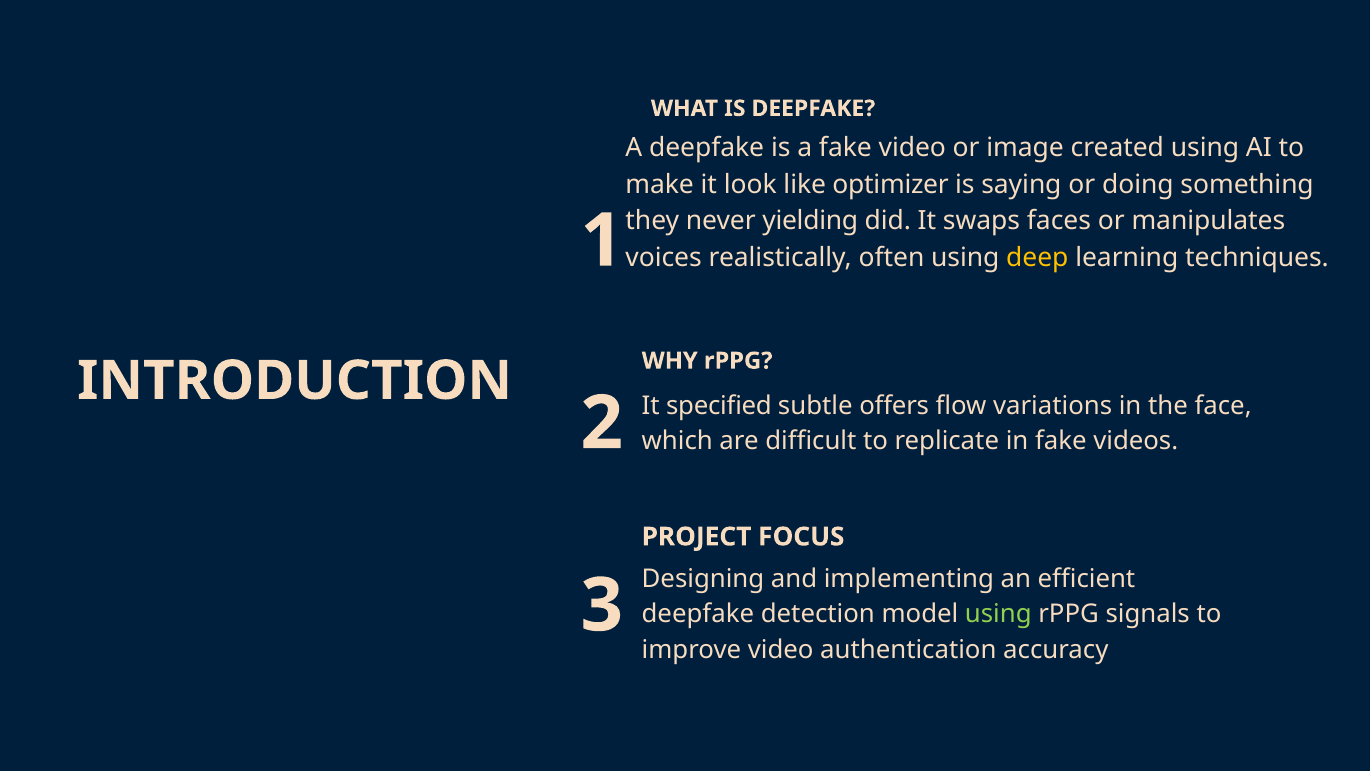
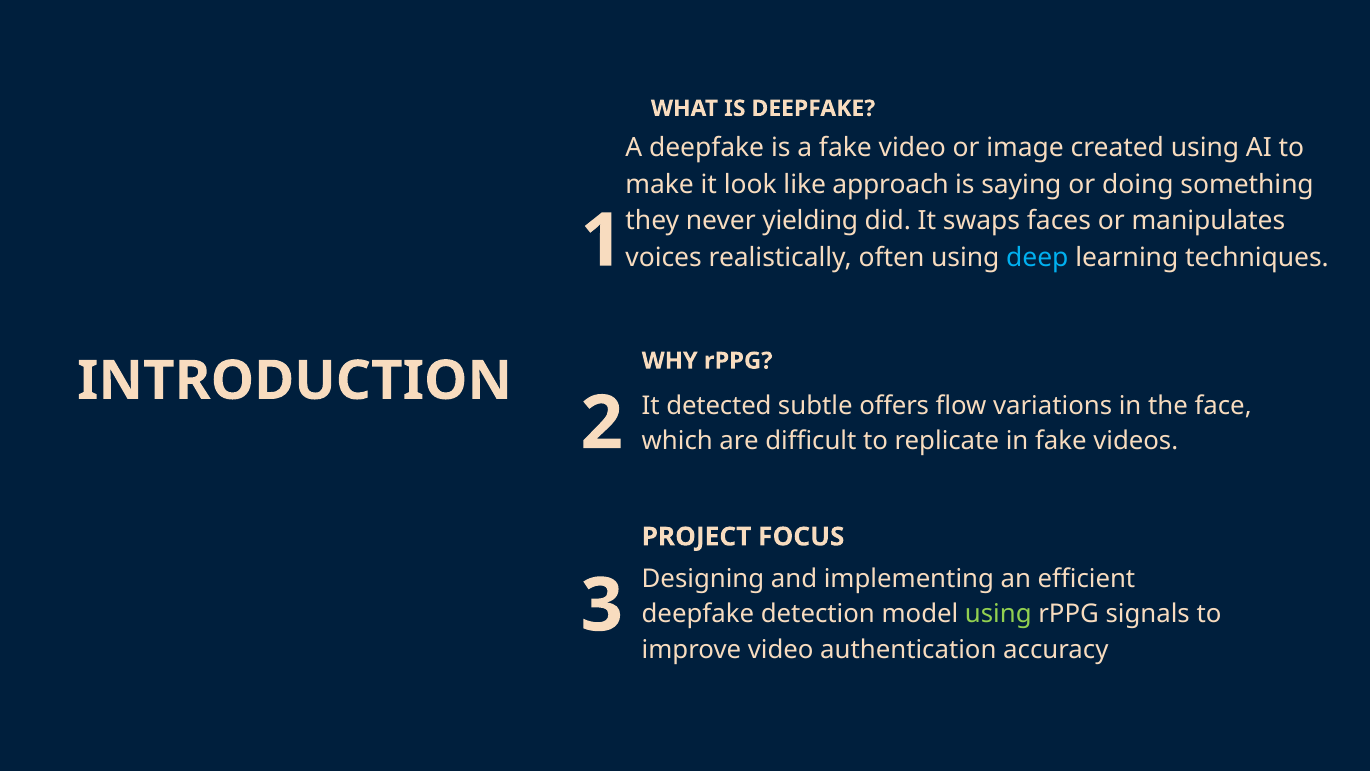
optimizer: optimizer -> approach
deep colour: yellow -> light blue
specified: specified -> detected
